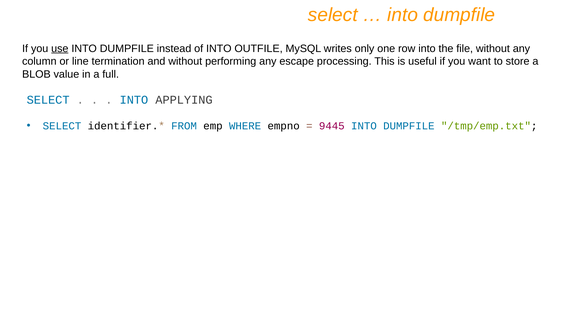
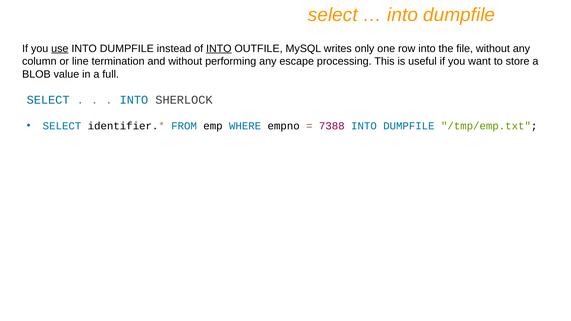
INTO at (219, 49) underline: none -> present
APPLYING: APPLYING -> SHERLOCK
9445: 9445 -> 7388
